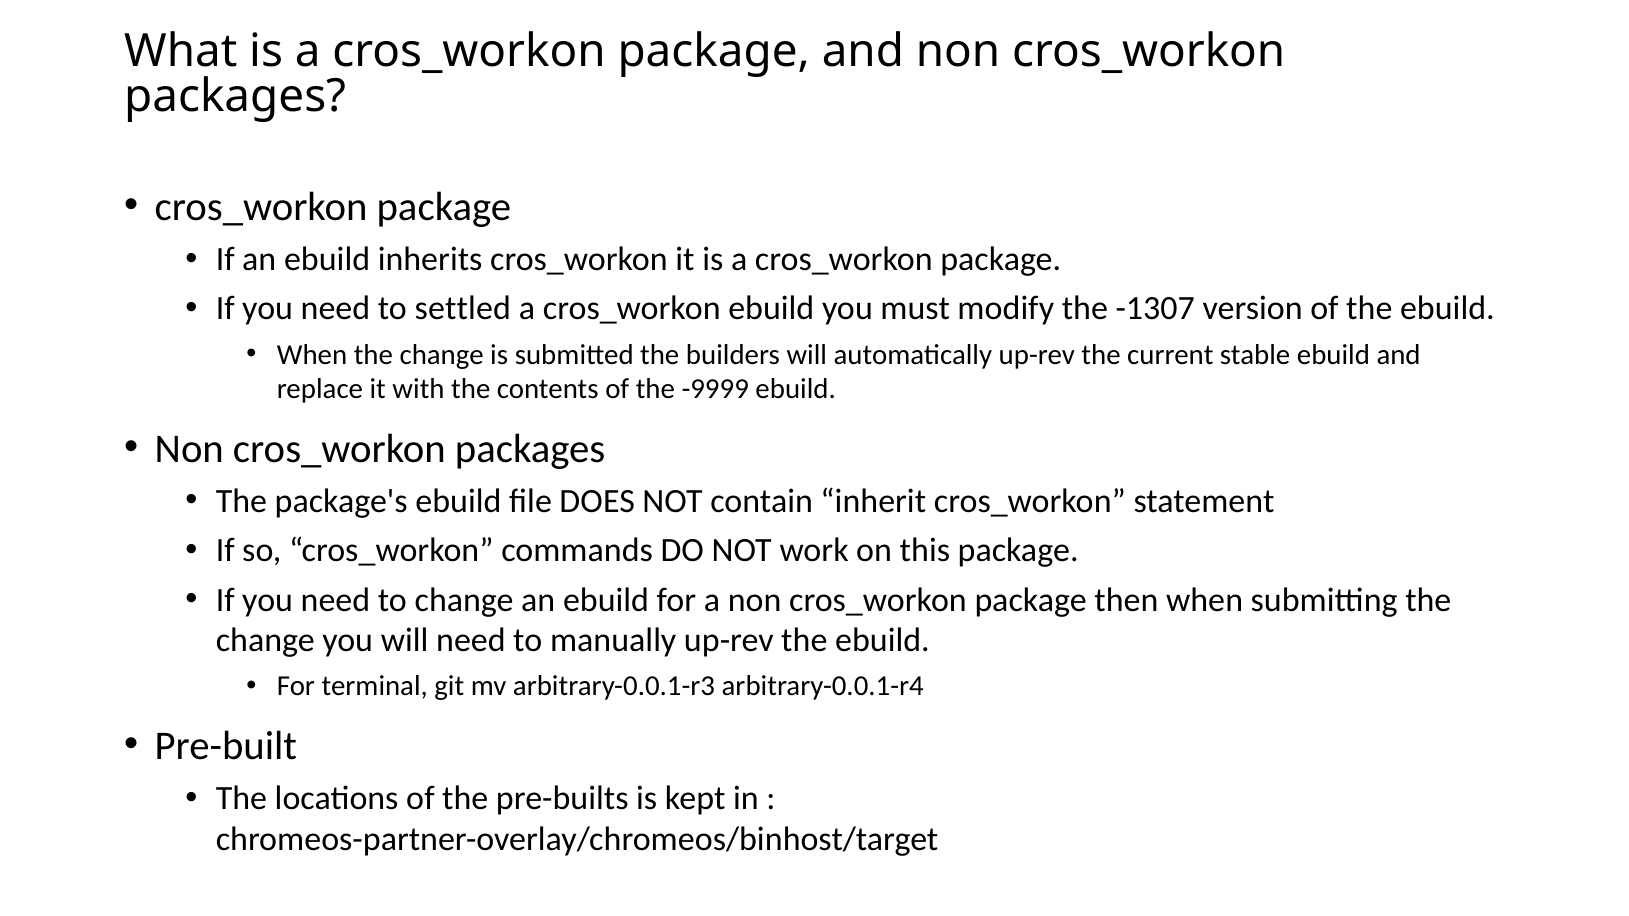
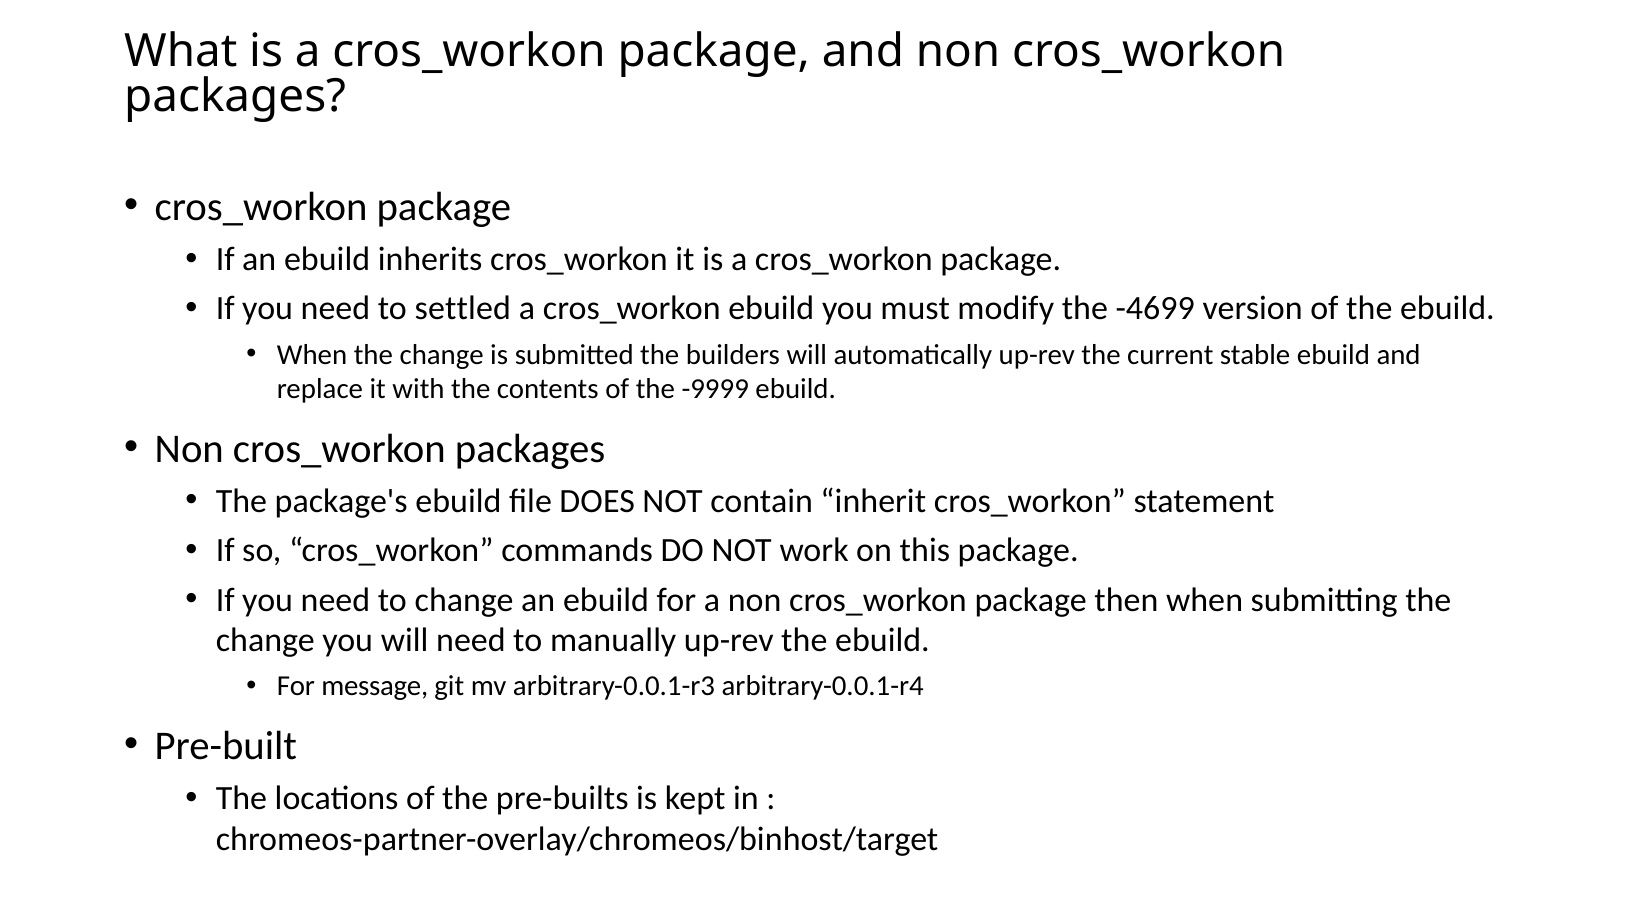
-1307: -1307 -> -4699
terminal: terminal -> message
